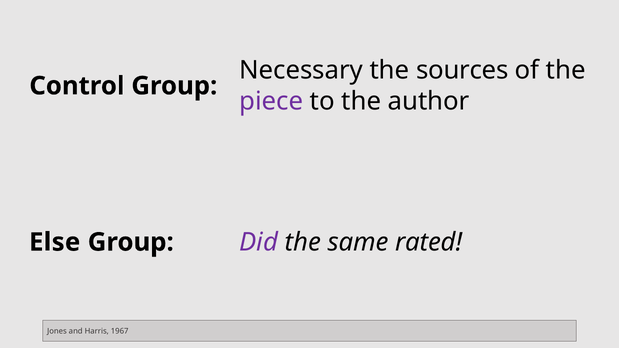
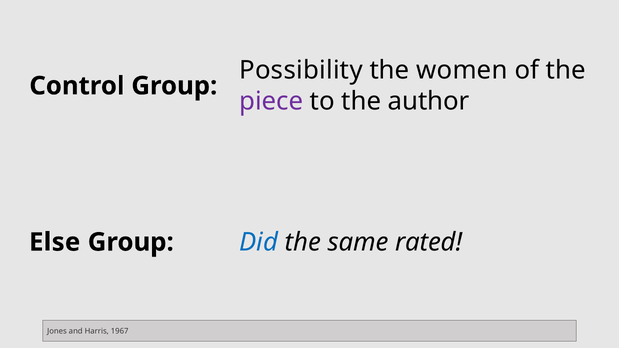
Necessary: Necessary -> Possibility
sources: sources -> women
Did colour: purple -> blue
